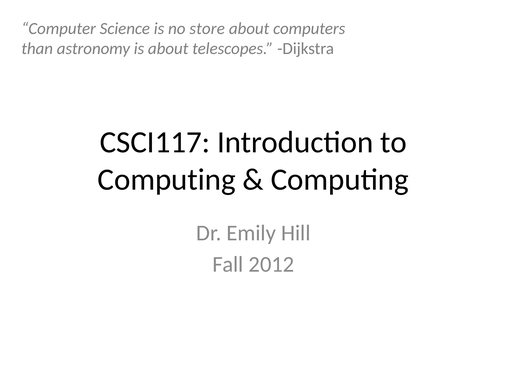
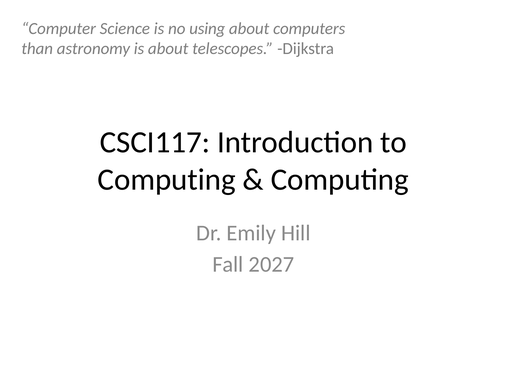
store: store -> using
2012: 2012 -> 2027
